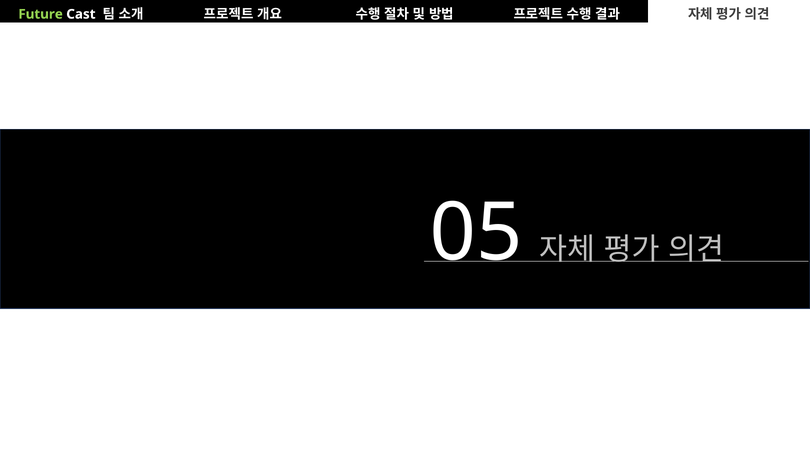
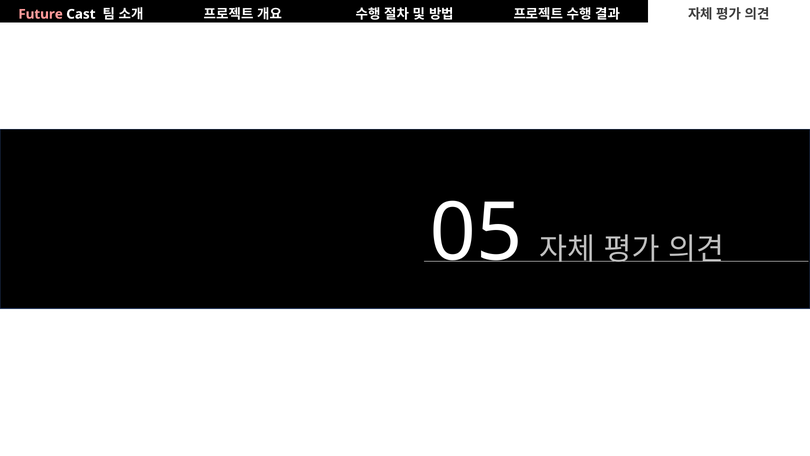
Future colour: light green -> pink
